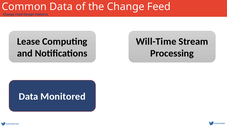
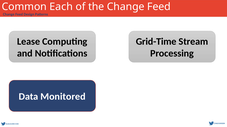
Data at (61, 7): Data -> Each
Will-Time: Will-Time -> Grid-Time
